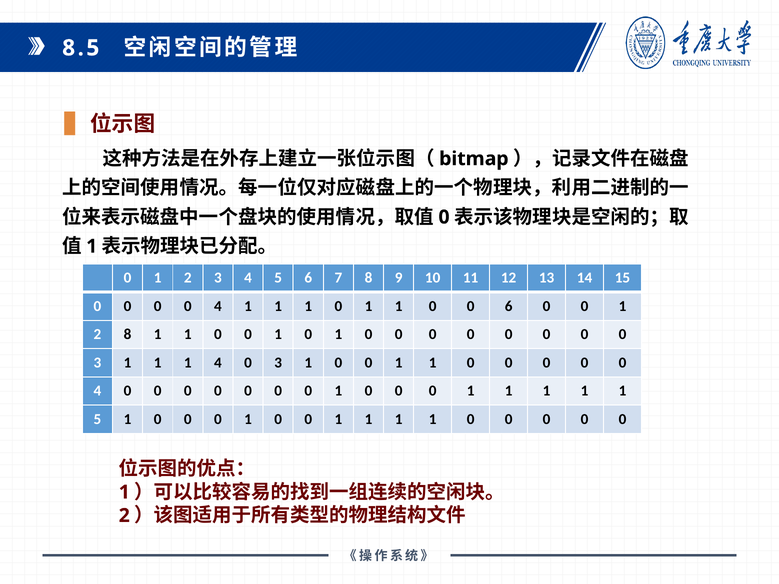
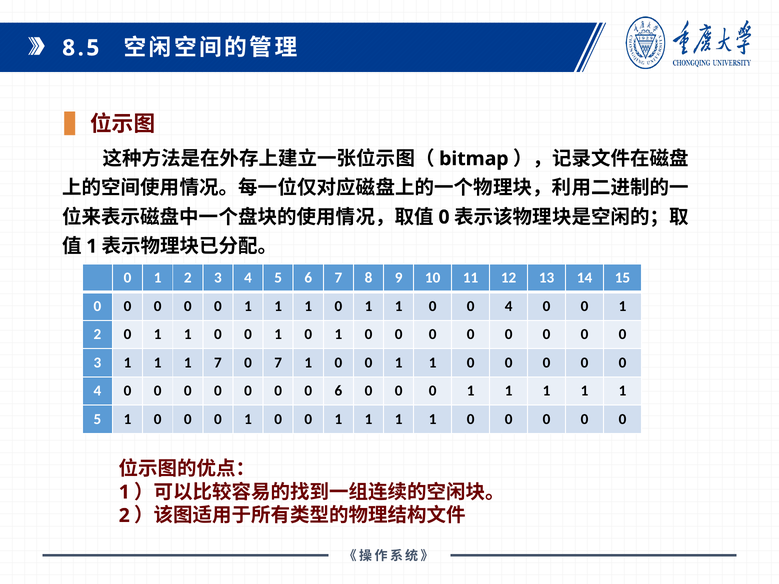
4 at (218, 306): 4 -> 0
1 0 0 6: 6 -> 4
2 8: 8 -> 0
1 4: 4 -> 7
3 at (278, 363): 3 -> 7
1 at (338, 391): 1 -> 6
